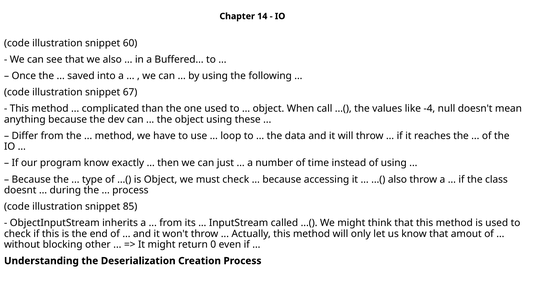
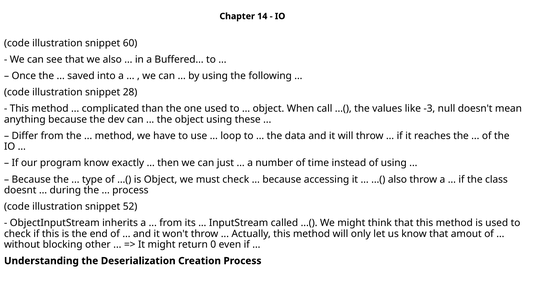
67: 67 -> 28
-4: -4 -> -3
85: 85 -> 52
